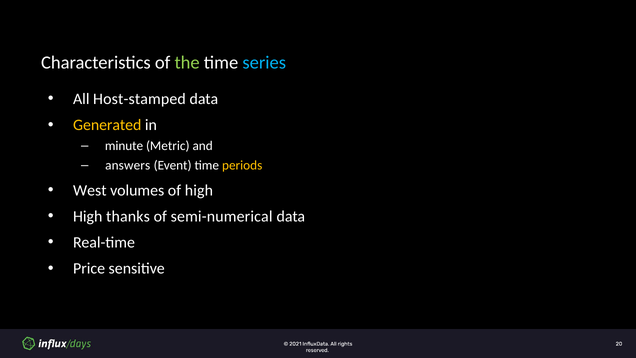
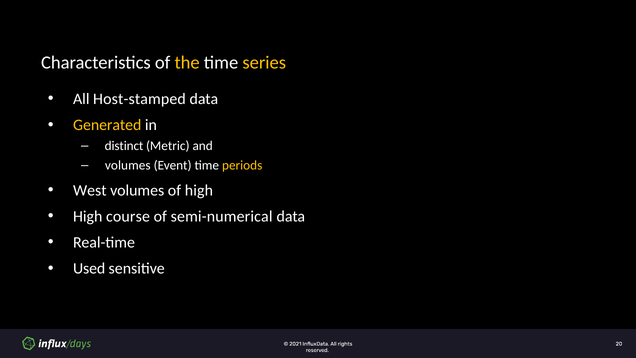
the colour: light green -> yellow
series colour: light blue -> yellow
minute: minute -> distinct
answers at (128, 165): answers -> volumes
thanks: thanks -> course
Price: Price -> Used
